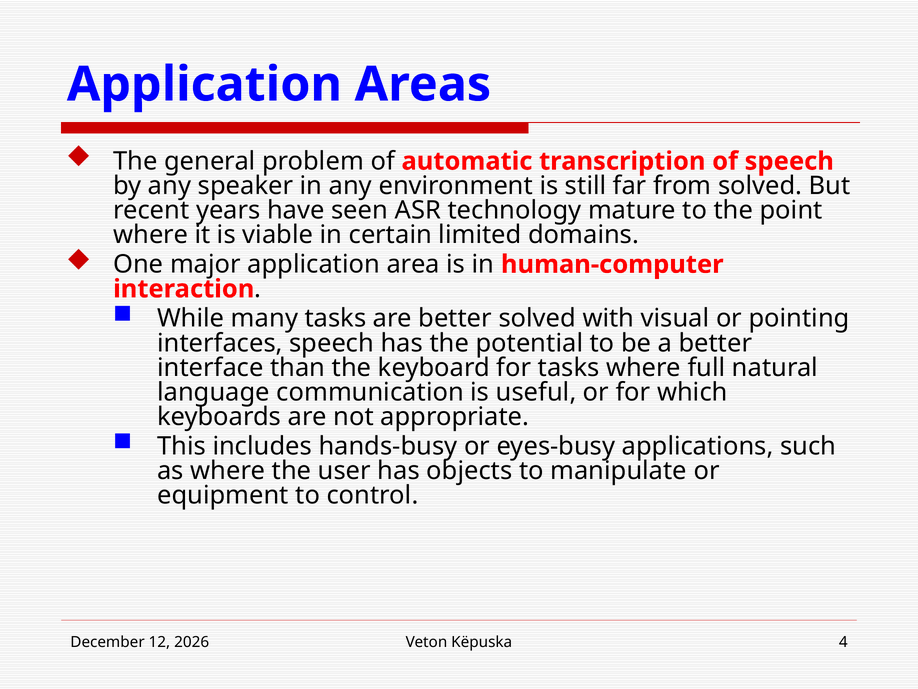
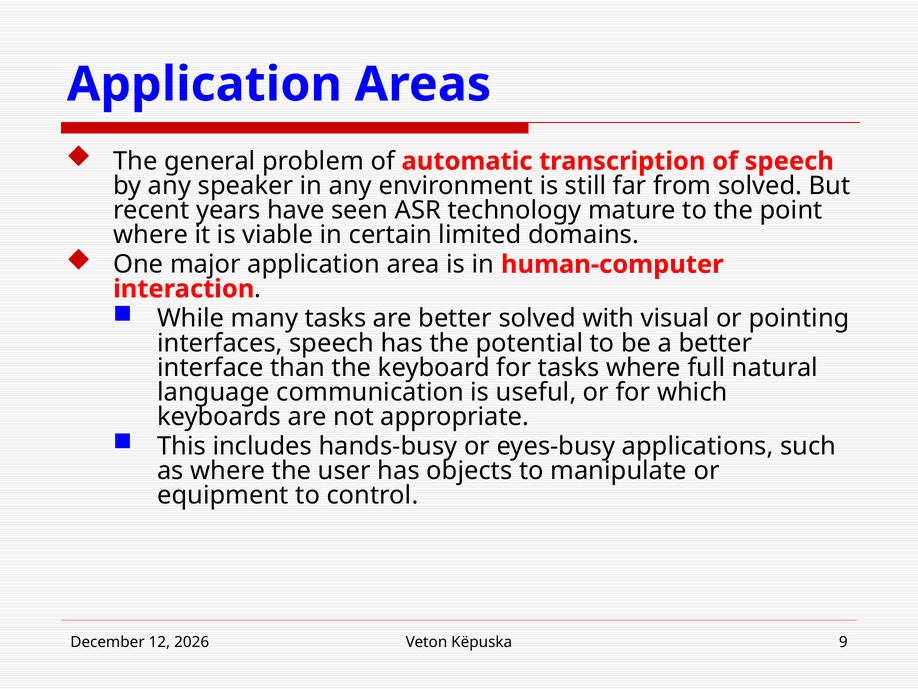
4: 4 -> 9
